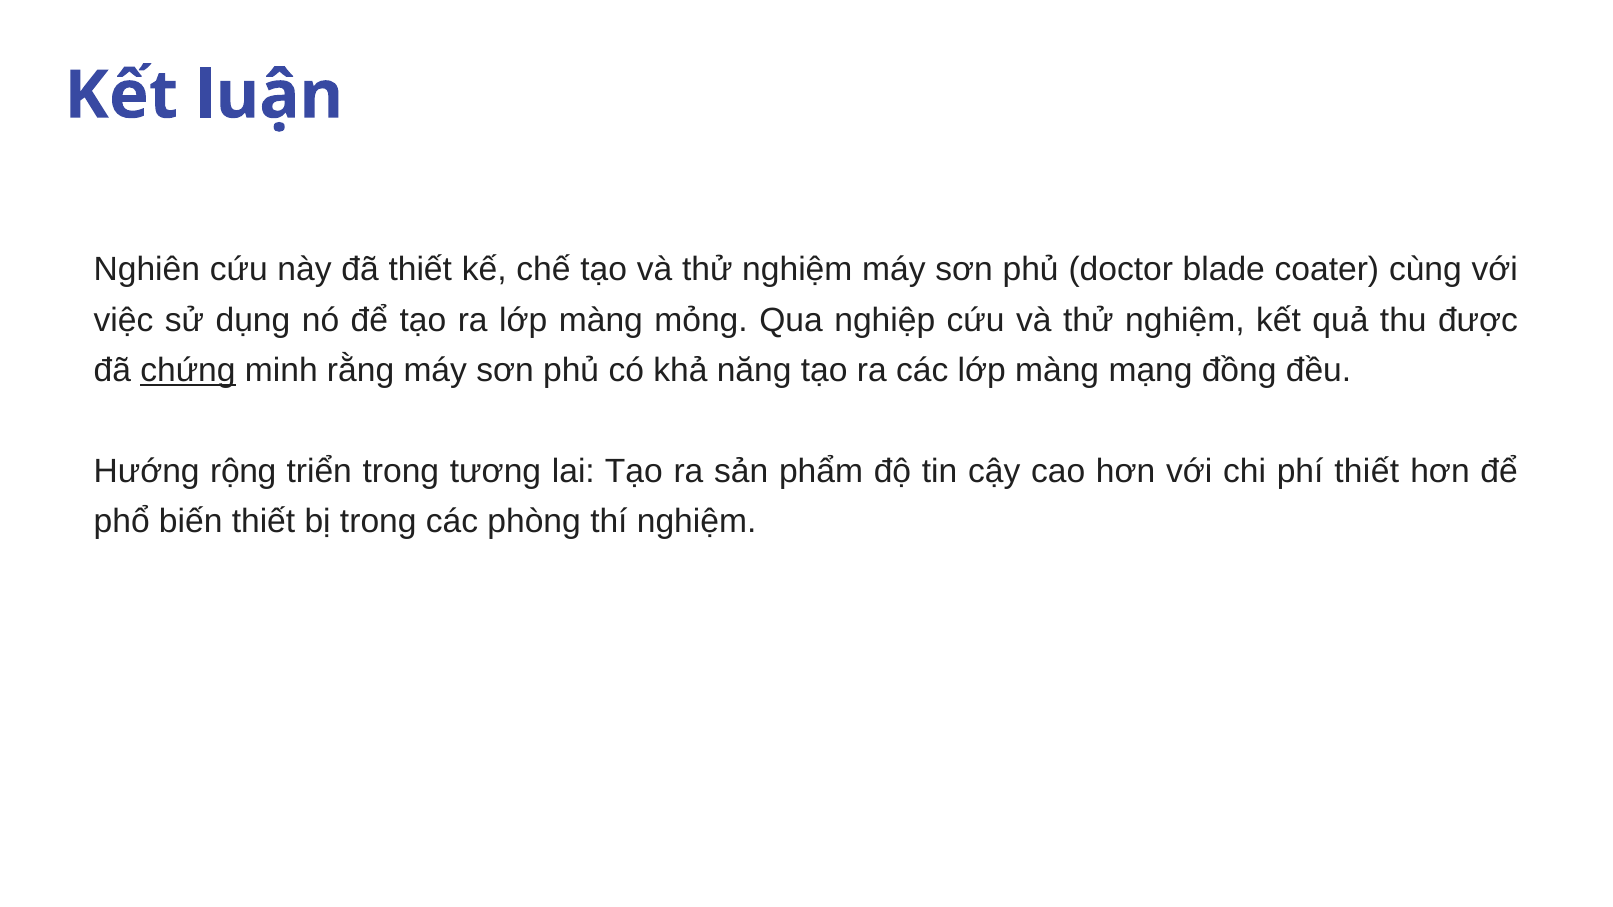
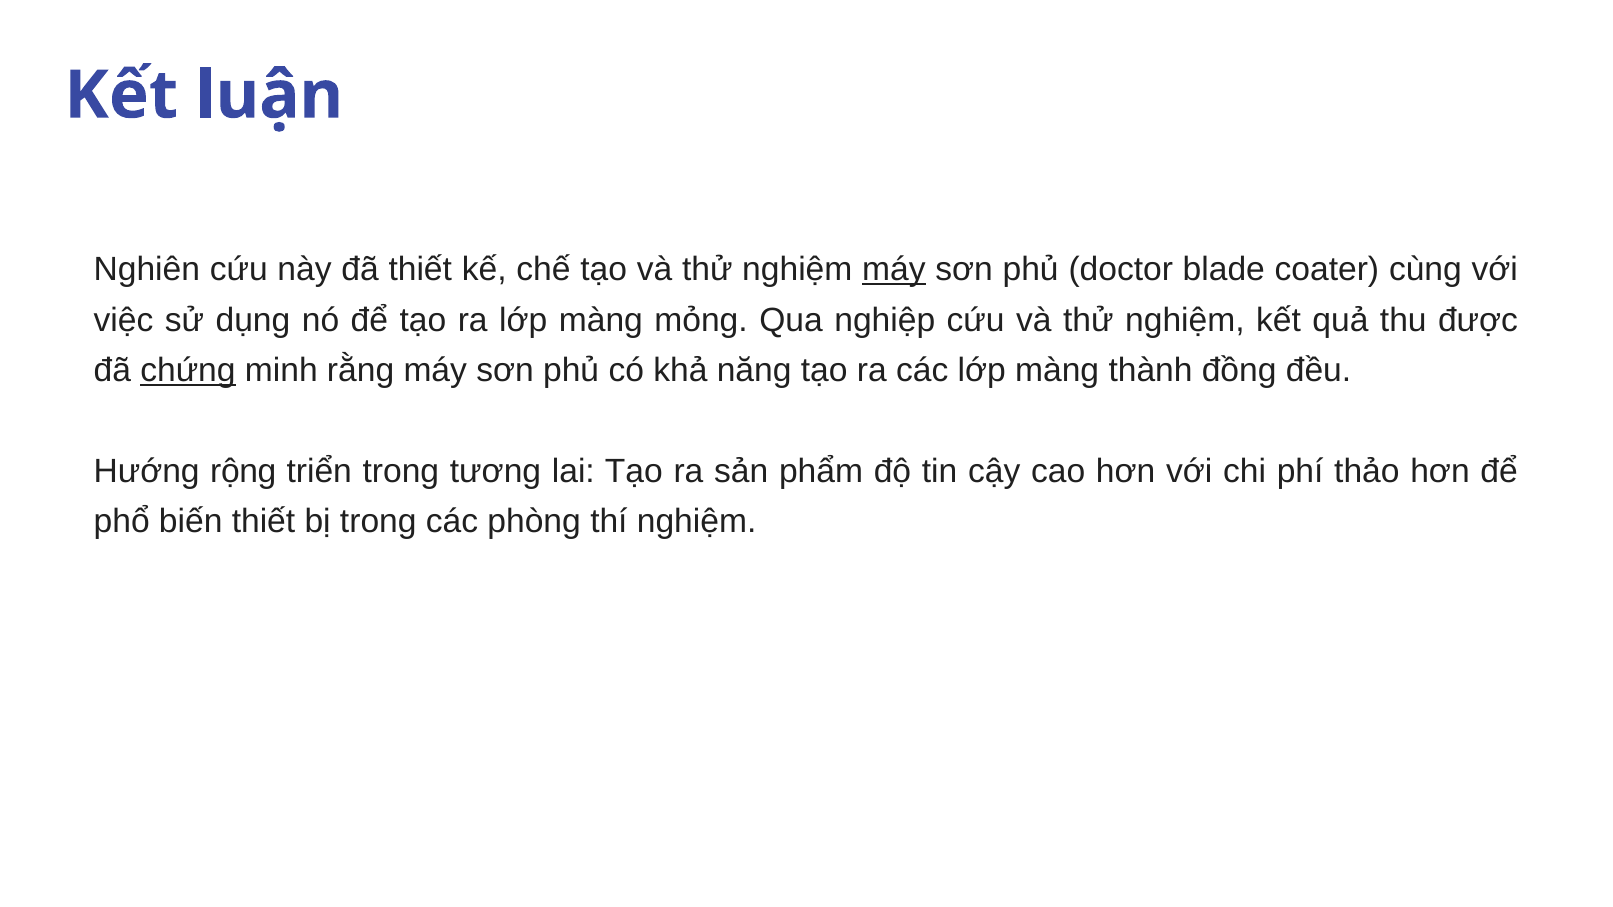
máy at (894, 270) underline: none -> present
mạng: mạng -> thành
phí thiết: thiết -> thảo
